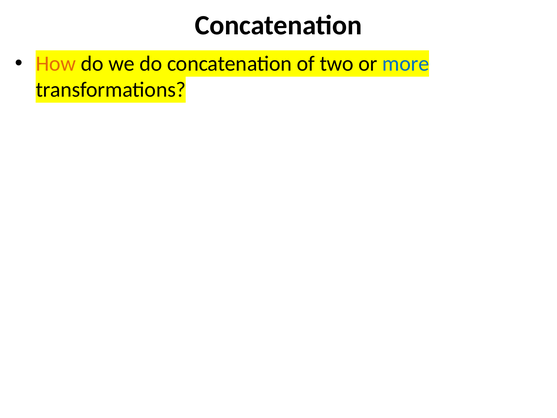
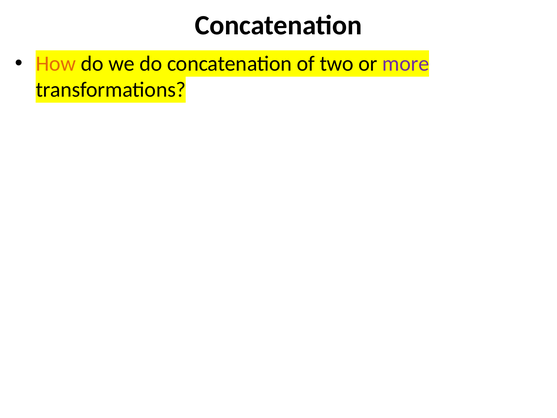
more colour: blue -> purple
